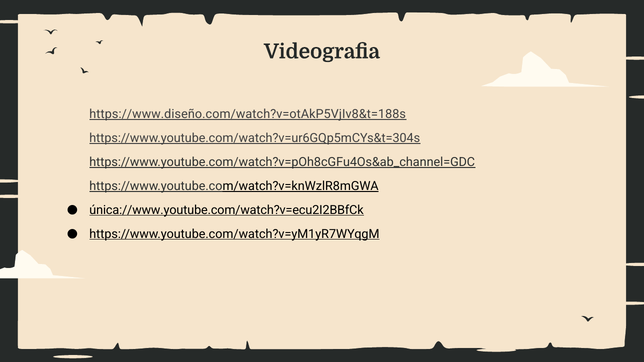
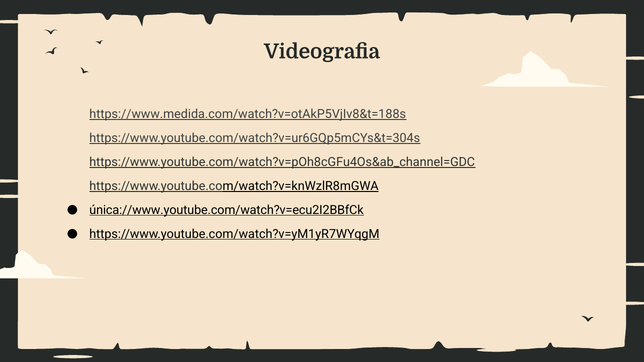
https://www.diseño.com/watch?v=otAkP5VjIv8&t=188s: https://www.diseño.com/watch?v=otAkP5VjIv8&t=188s -> https://www.medida.com/watch?v=otAkP5VjIv8&t=188s
